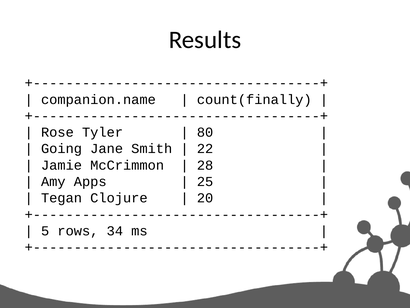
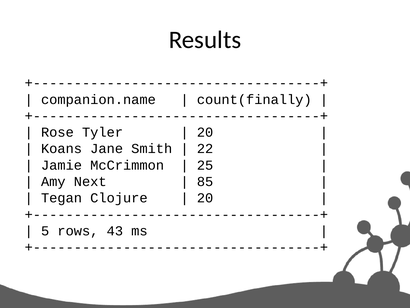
80 at (205, 132): 80 -> 20
Going: Going -> Koans
28: 28 -> 25
Apps: Apps -> Next
25: 25 -> 85
34: 34 -> 43
